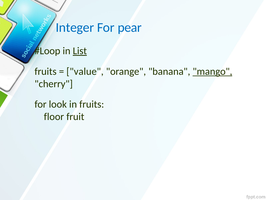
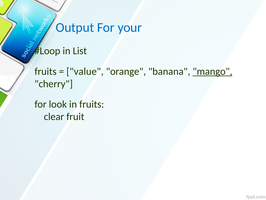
Integer: Integer -> Output
pear: pear -> your
List underline: present -> none
floor: floor -> clear
